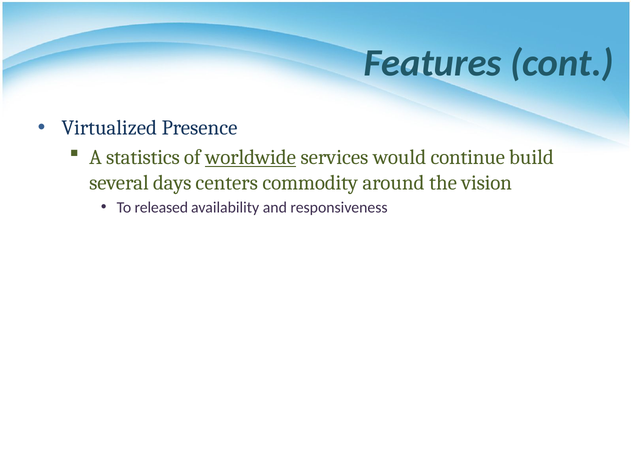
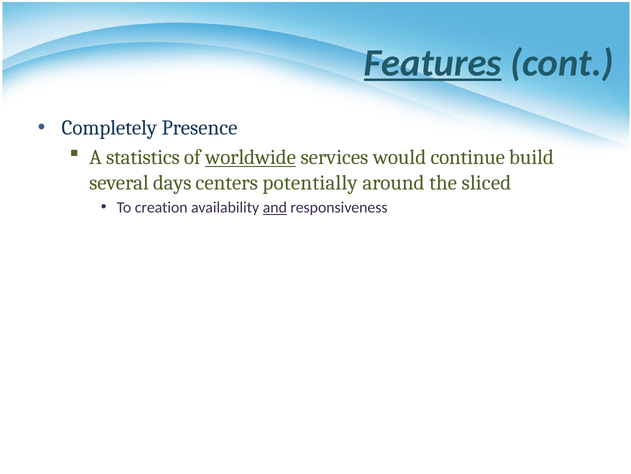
Features underline: none -> present
Virtualized: Virtualized -> Completely
commodity: commodity -> potentially
vision: vision -> sliced
released: released -> creation
and underline: none -> present
